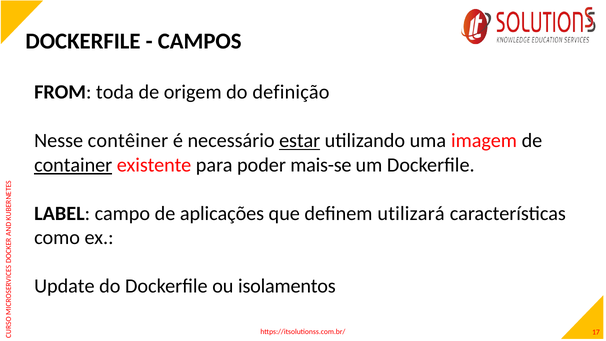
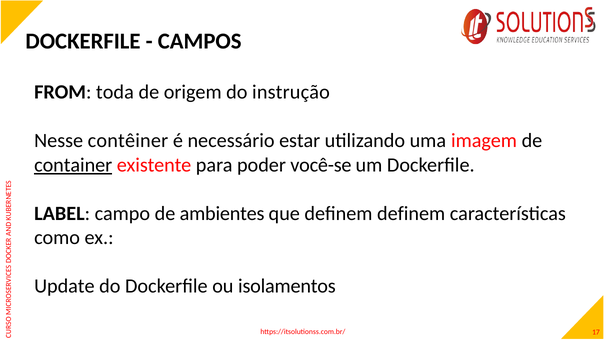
definição: definição -> instrução
estar underline: present -> none
mais-se: mais-se -> você-se
aplicações: aplicações -> ambientes
definem utilizará: utilizará -> definem
